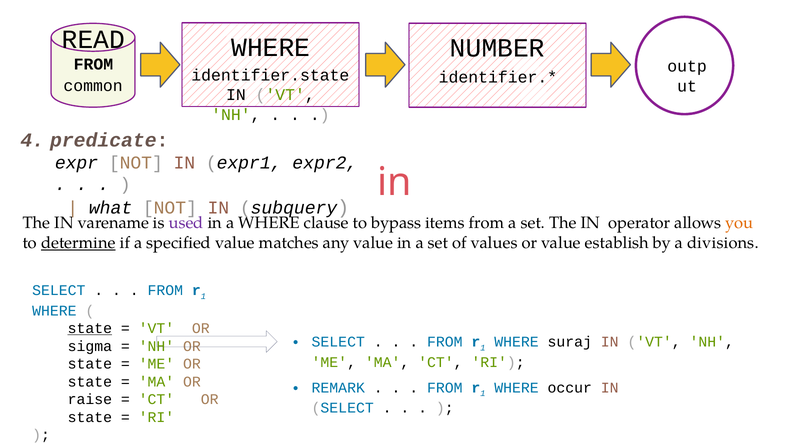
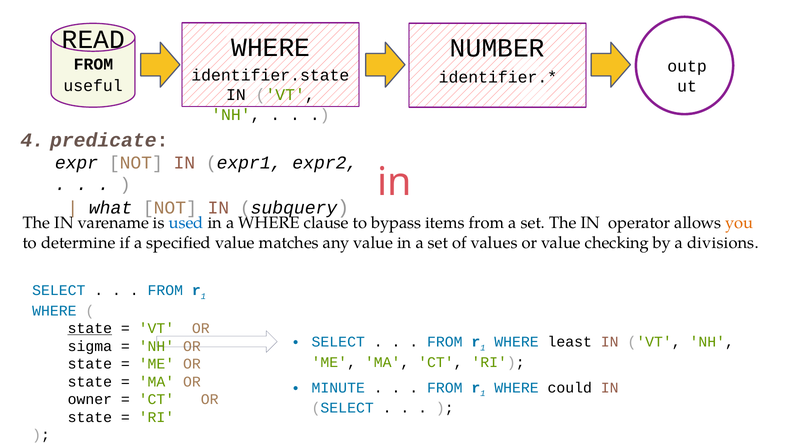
common: common -> useful
used colour: purple -> blue
determine underline: present -> none
establish: establish -> checking
suraj: suraj -> least
REMARK: REMARK -> MINUTE
occur: occur -> could
raise: raise -> owner
